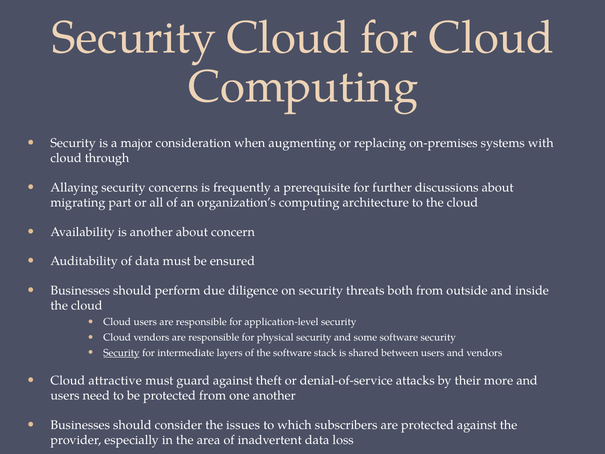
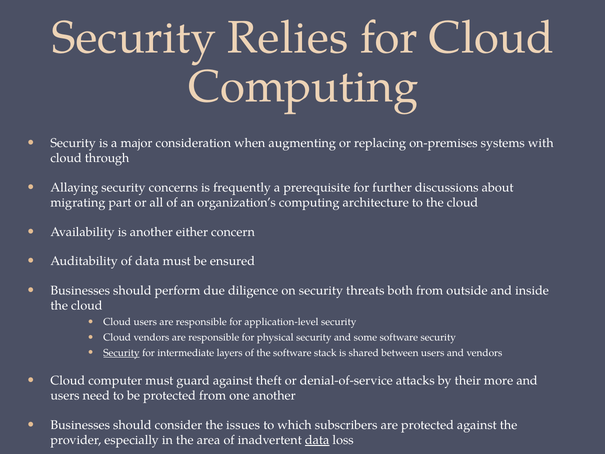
Security Cloud: Cloud -> Relies
another about: about -> either
attractive: attractive -> computer
data at (317, 440) underline: none -> present
